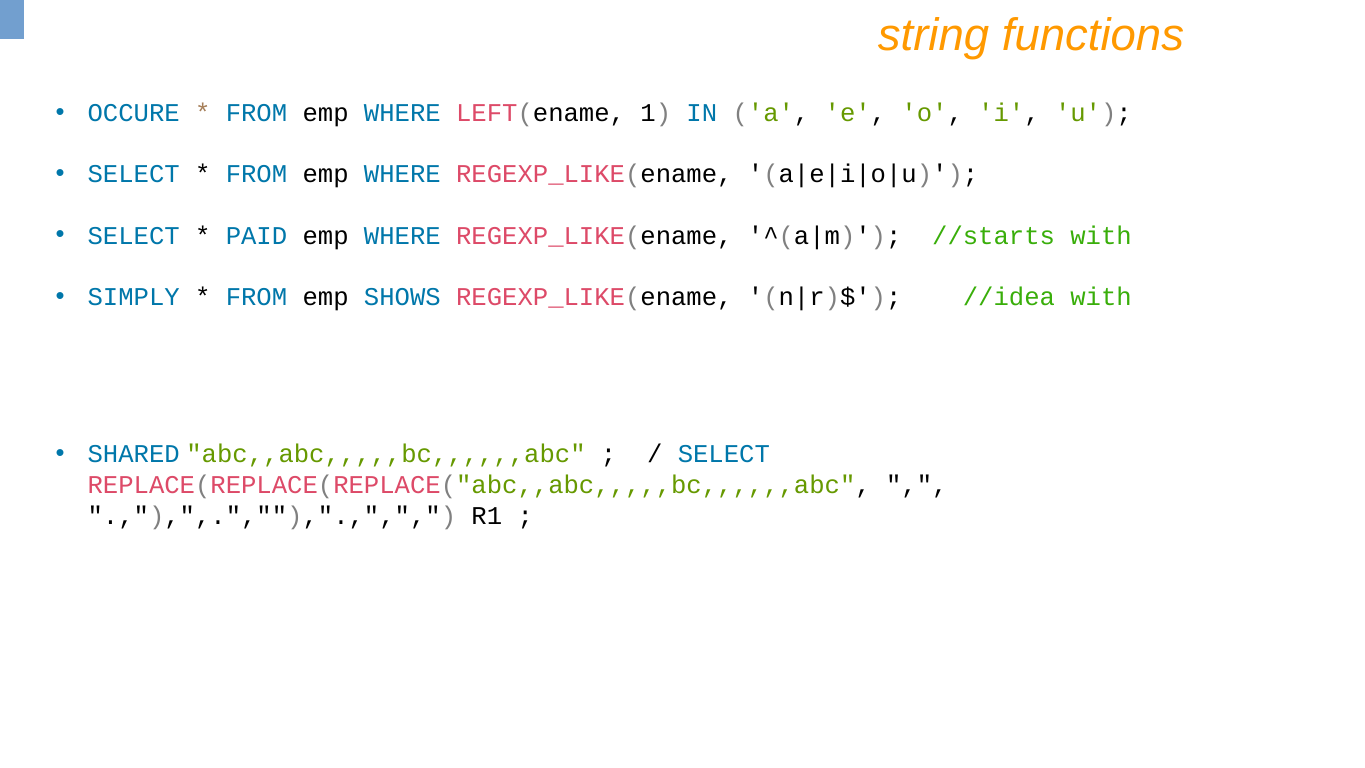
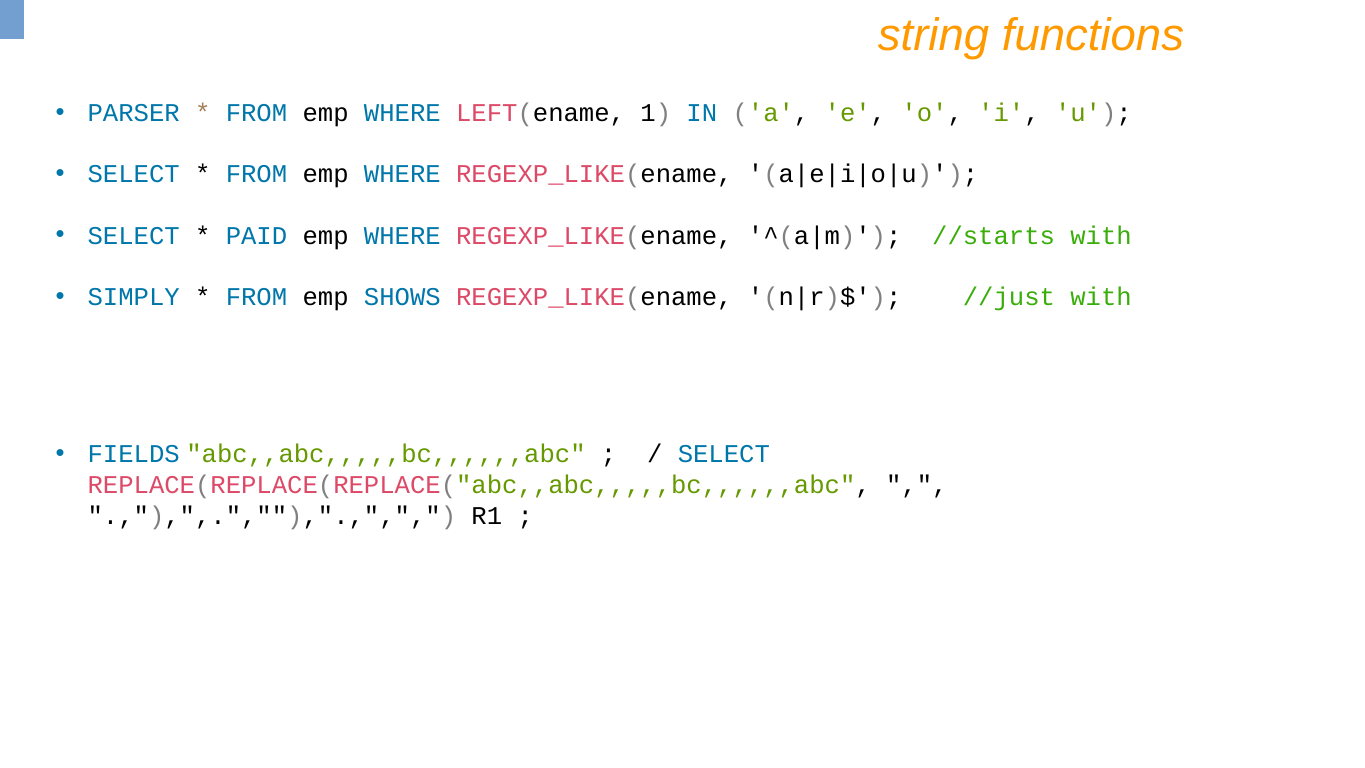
OCCURE: OCCURE -> PARSER
//idea: //idea -> //just
SHARED: SHARED -> FIELDS
